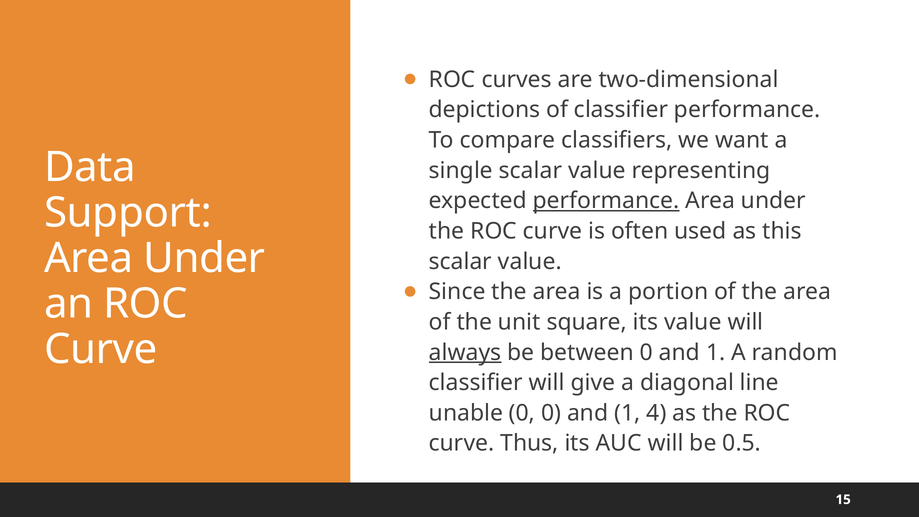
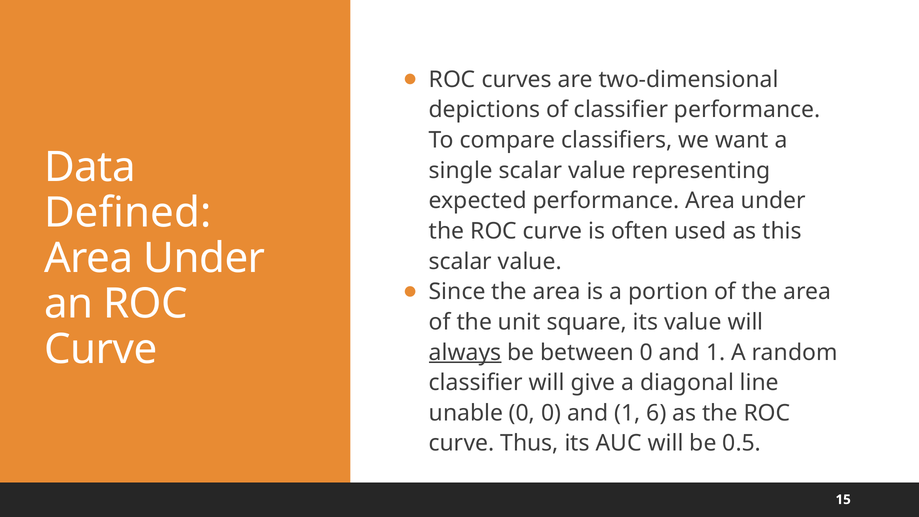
performance at (606, 201) underline: present -> none
Support: Support -> Defined
4: 4 -> 6
